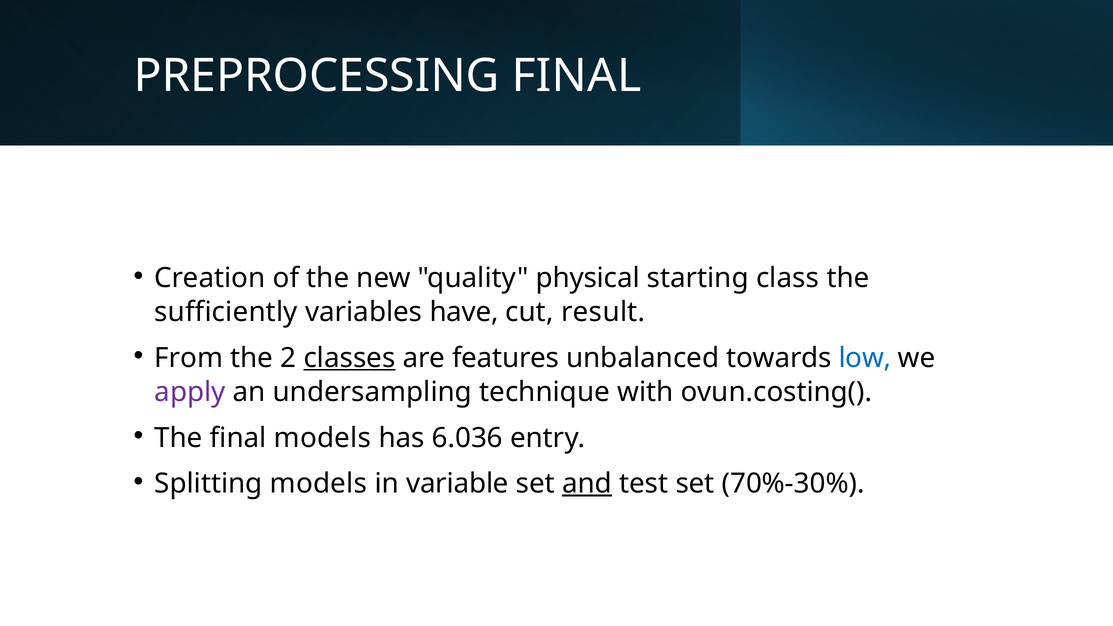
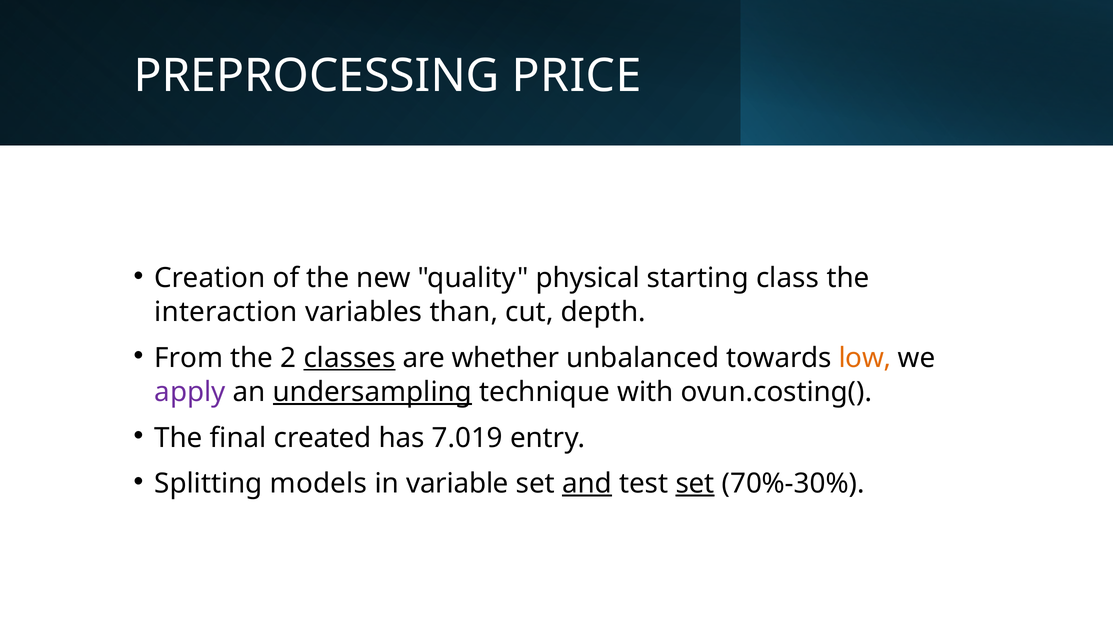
PREPROCESSING FINAL: FINAL -> PRICE
sufficiently: sufficiently -> interaction
have: have -> than
result: result -> depth
features: features -> whether
low colour: blue -> orange
undersampling underline: none -> present
final models: models -> created
6.036: 6.036 -> 7.019
set at (695, 484) underline: none -> present
